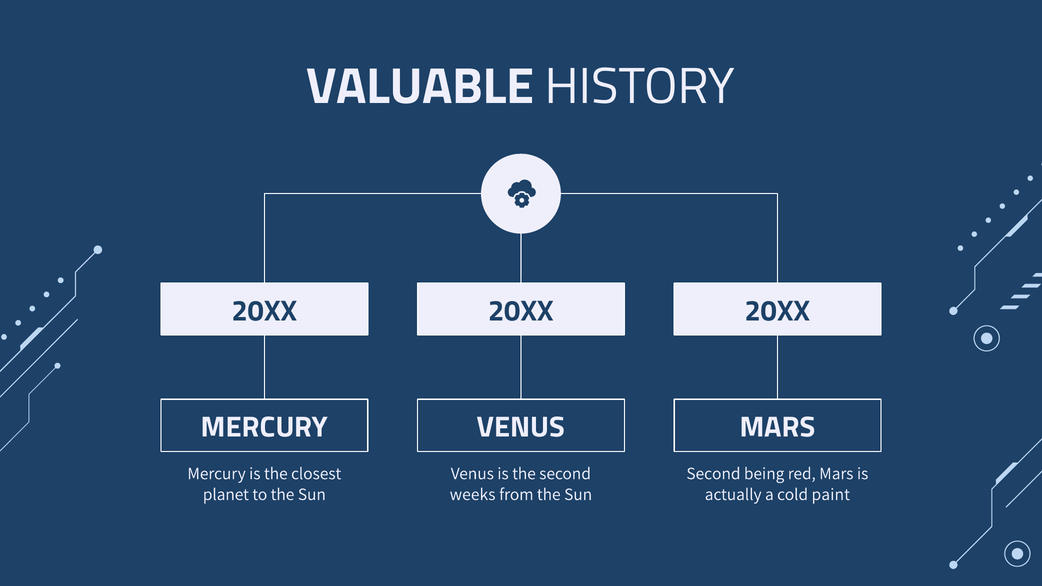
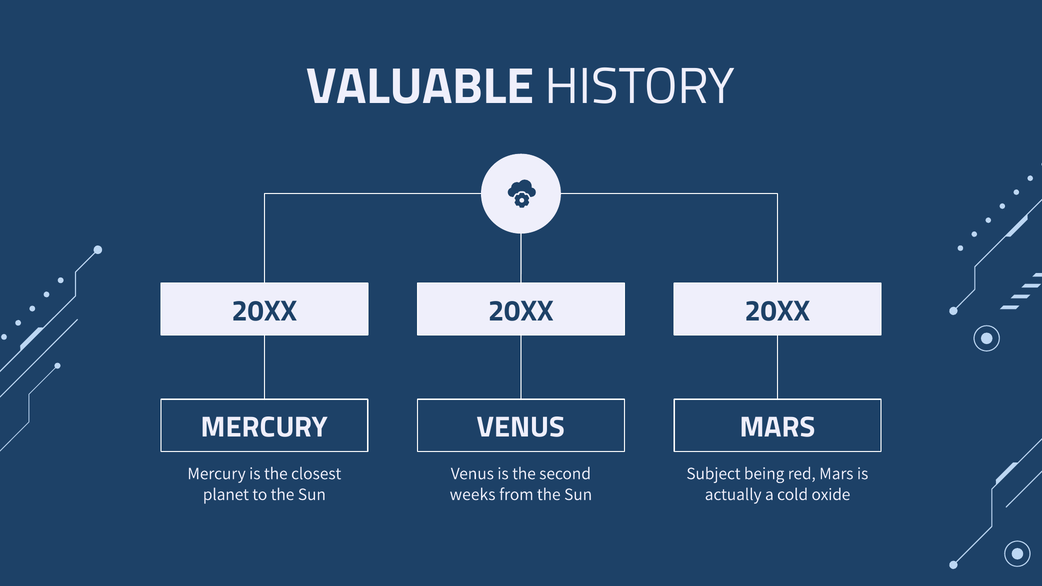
Second at (713, 474): Second -> Subject
paint: paint -> oxide
